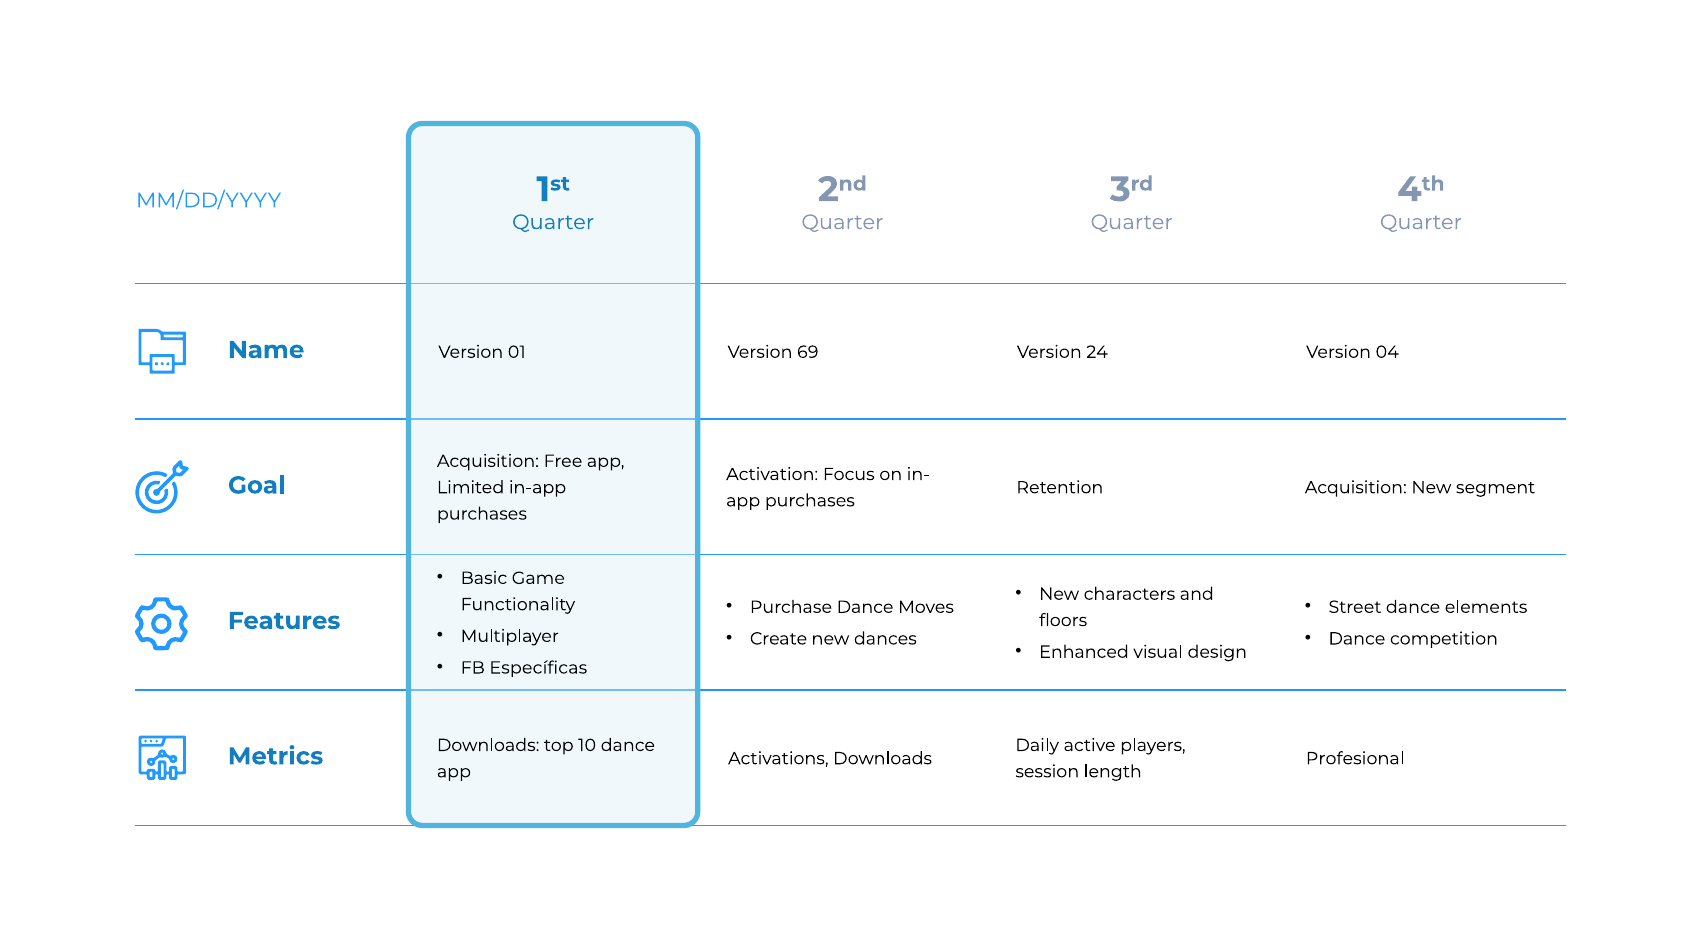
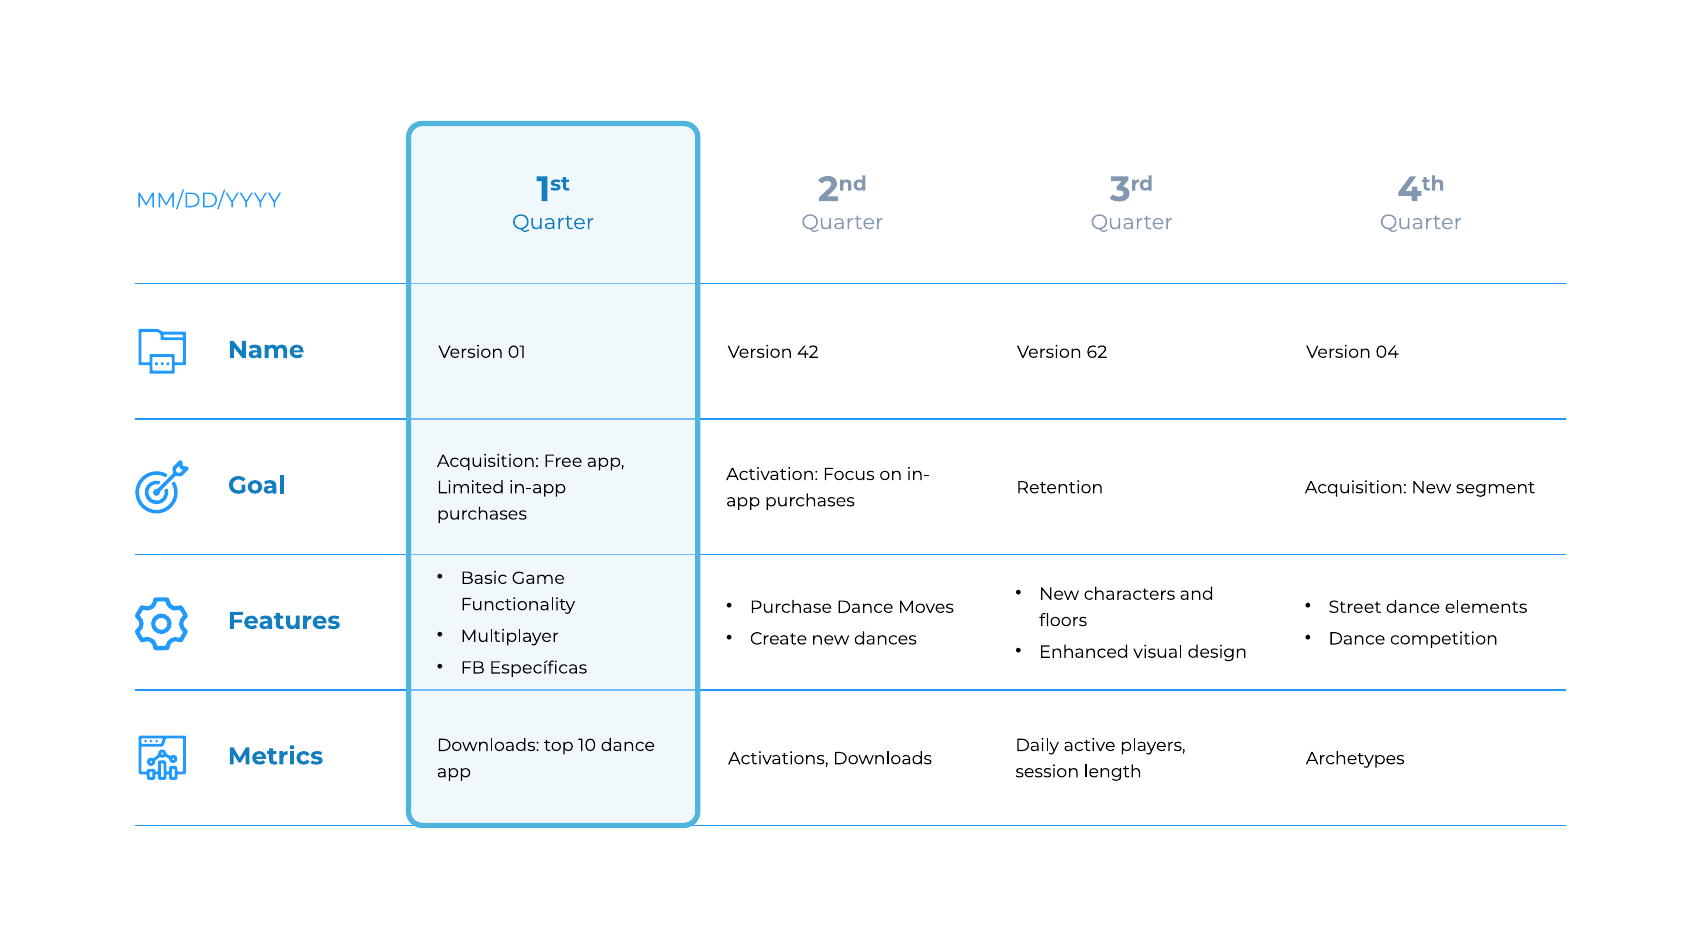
69: 69 -> 42
24: 24 -> 62
Profesional: Profesional -> Archetypes
